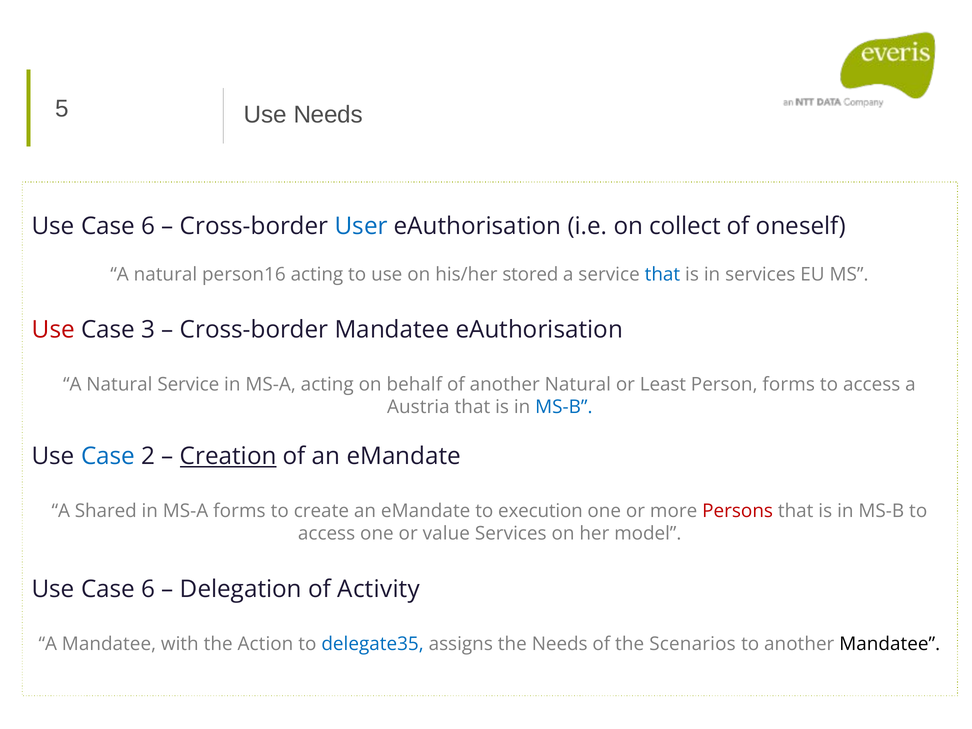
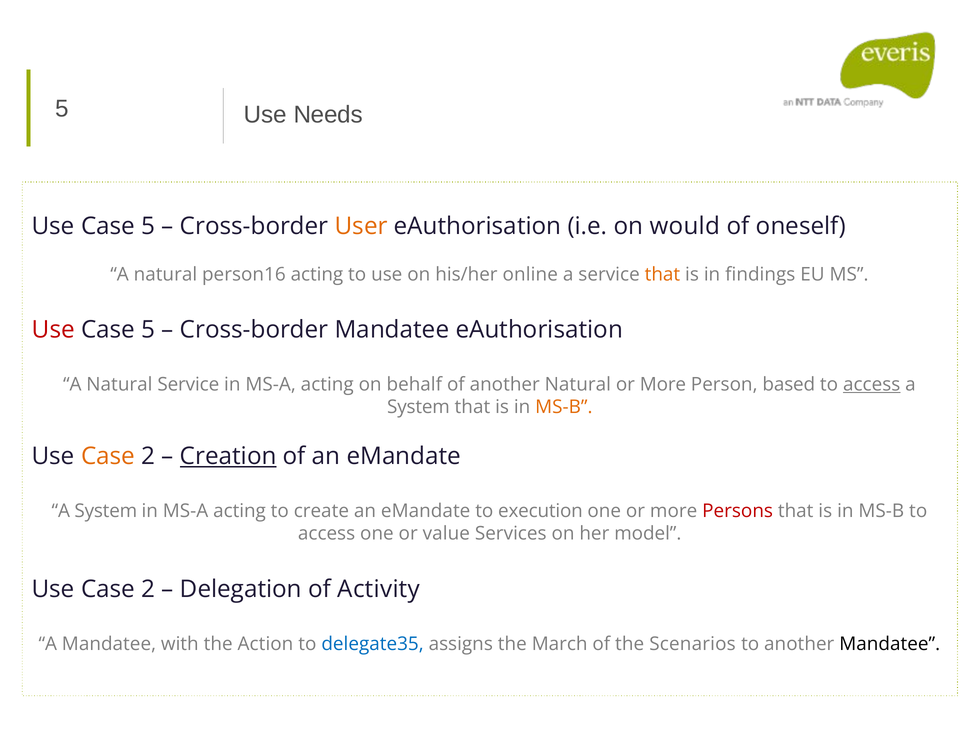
6 at (148, 226): 6 -> 5
User colour: blue -> orange
collect: collect -> would
stored: stored -> online
that at (662, 274) colour: blue -> orange
in services: services -> findings
3 at (148, 330): 3 -> 5
Natural or Least: Least -> More
Person forms: forms -> based
access at (872, 385) underline: none -> present
Austria at (418, 407): Austria -> System
MS-B at (564, 407) colour: blue -> orange
Case at (108, 456) colour: blue -> orange
Shared at (106, 511): Shared -> System
forms at (239, 511): forms -> acting
6 at (148, 589): 6 -> 2
the Needs: Needs -> March
